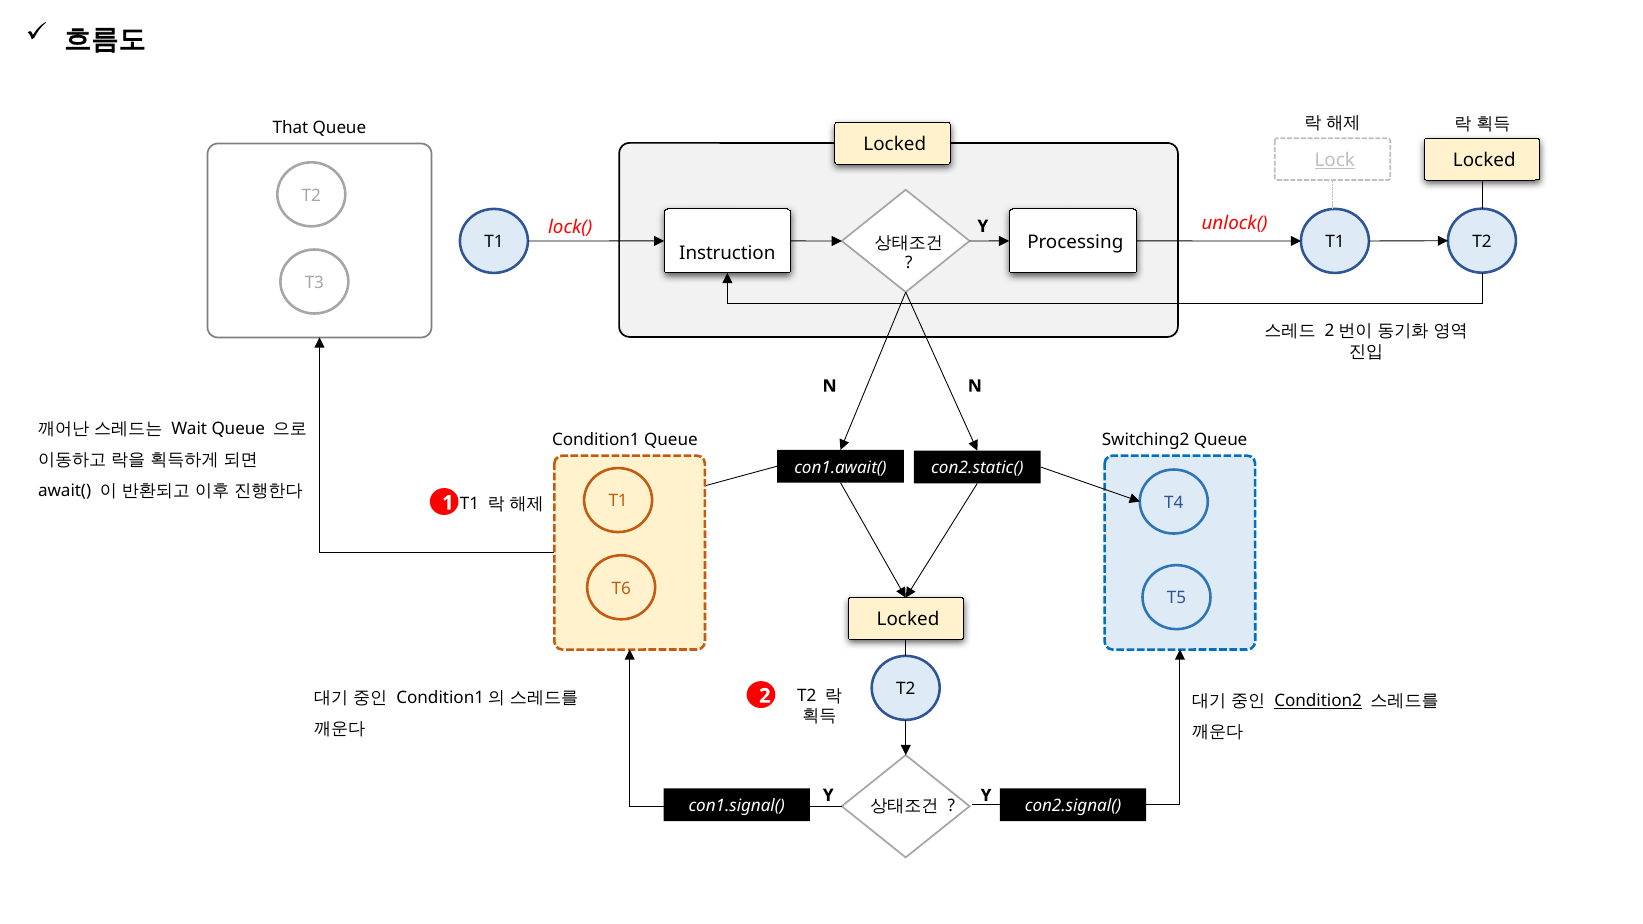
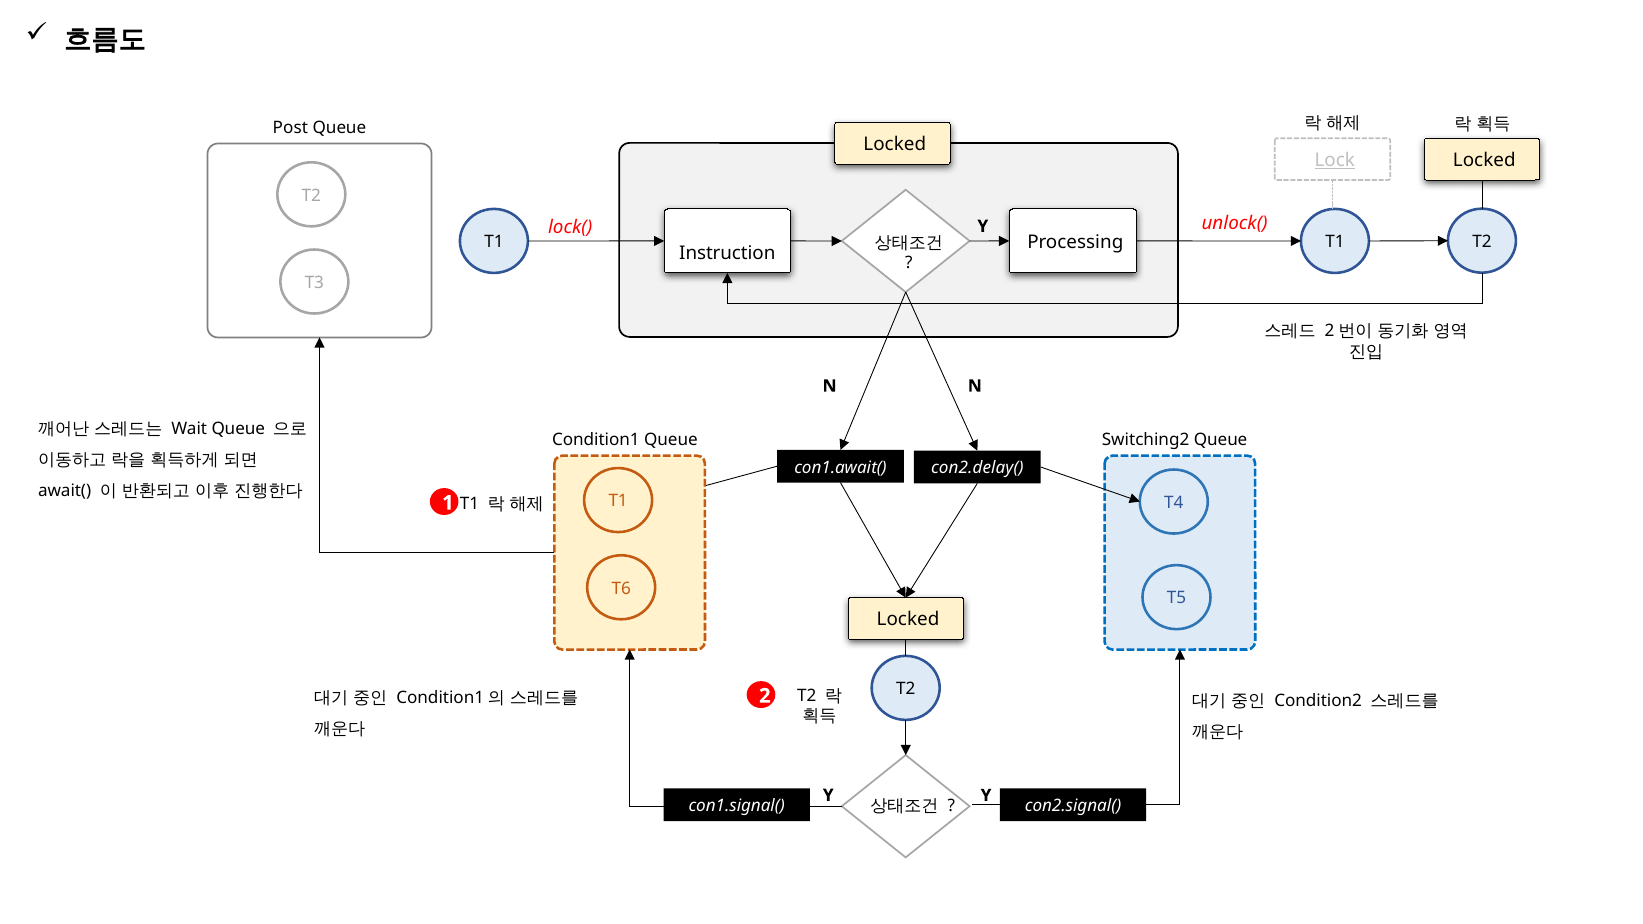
That: That -> Post
con2.static(: con2.static( -> con2.delay(
Condition2 underline: present -> none
